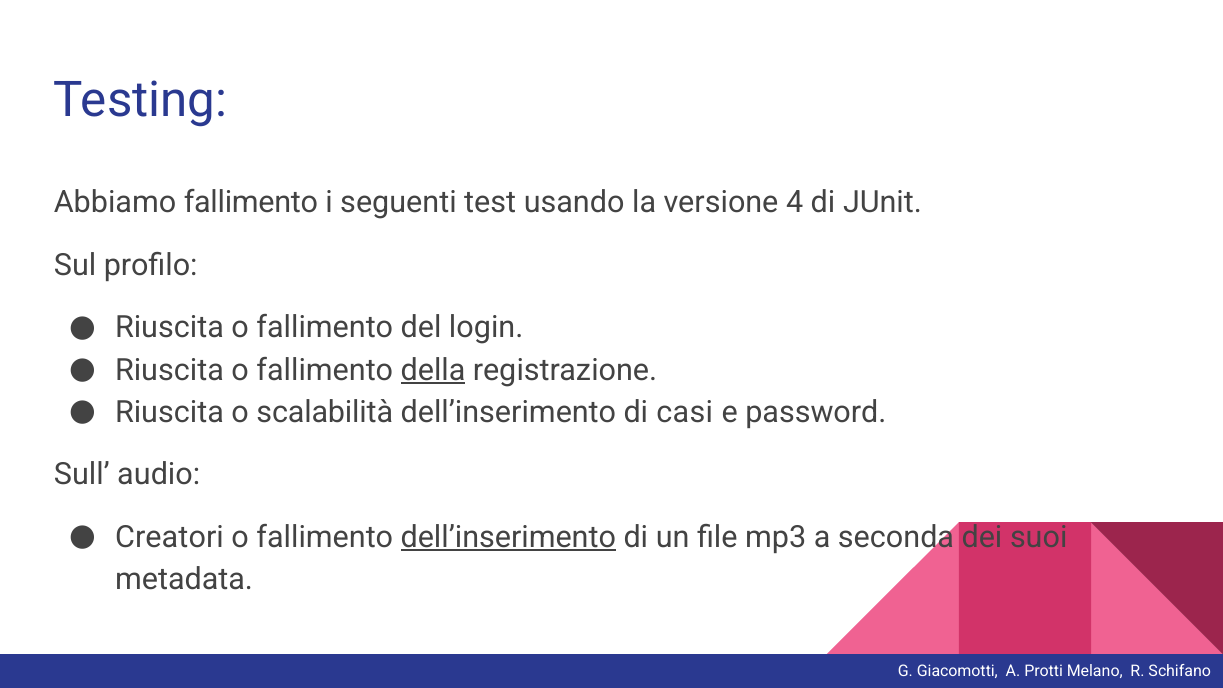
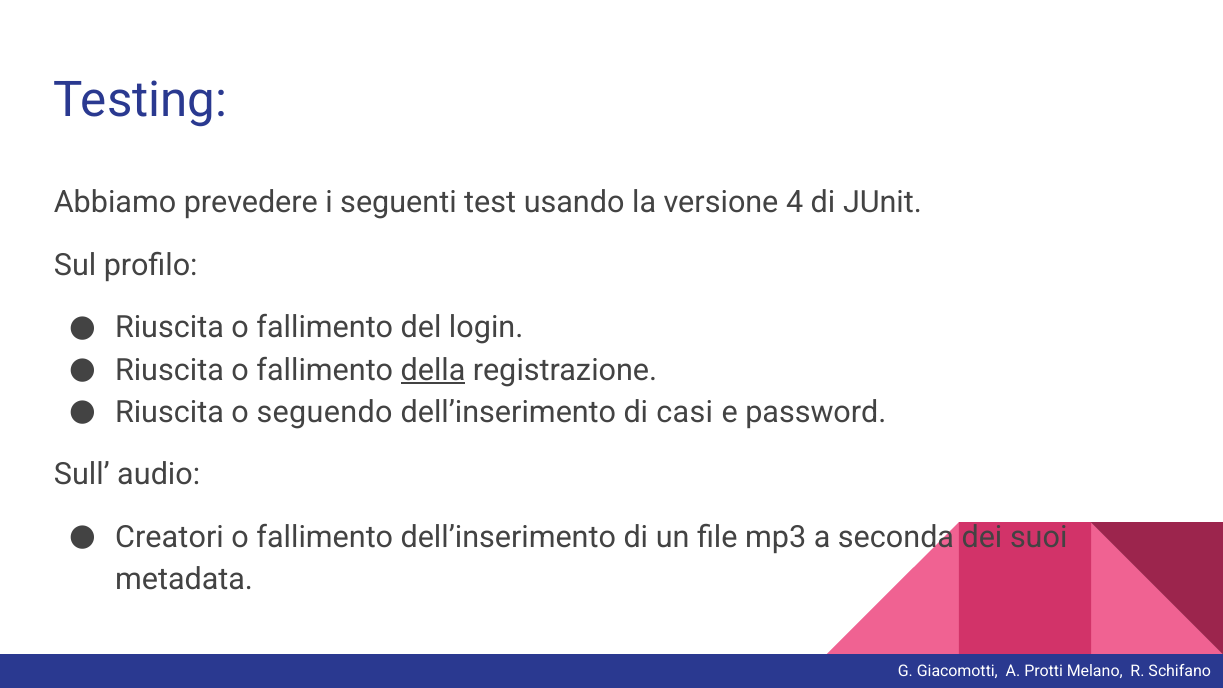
Abbiamo fallimento: fallimento -> prevedere
scalabilità: scalabilità -> seguendo
dell’inserimento at (508, 537) underline: present -> none
